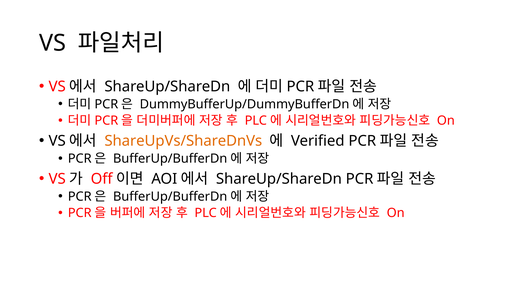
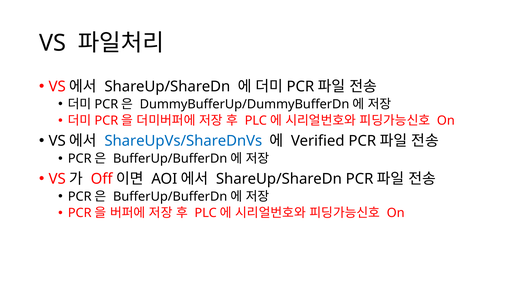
ShareUpVs/ShareDnVs colour: orange -> blue
